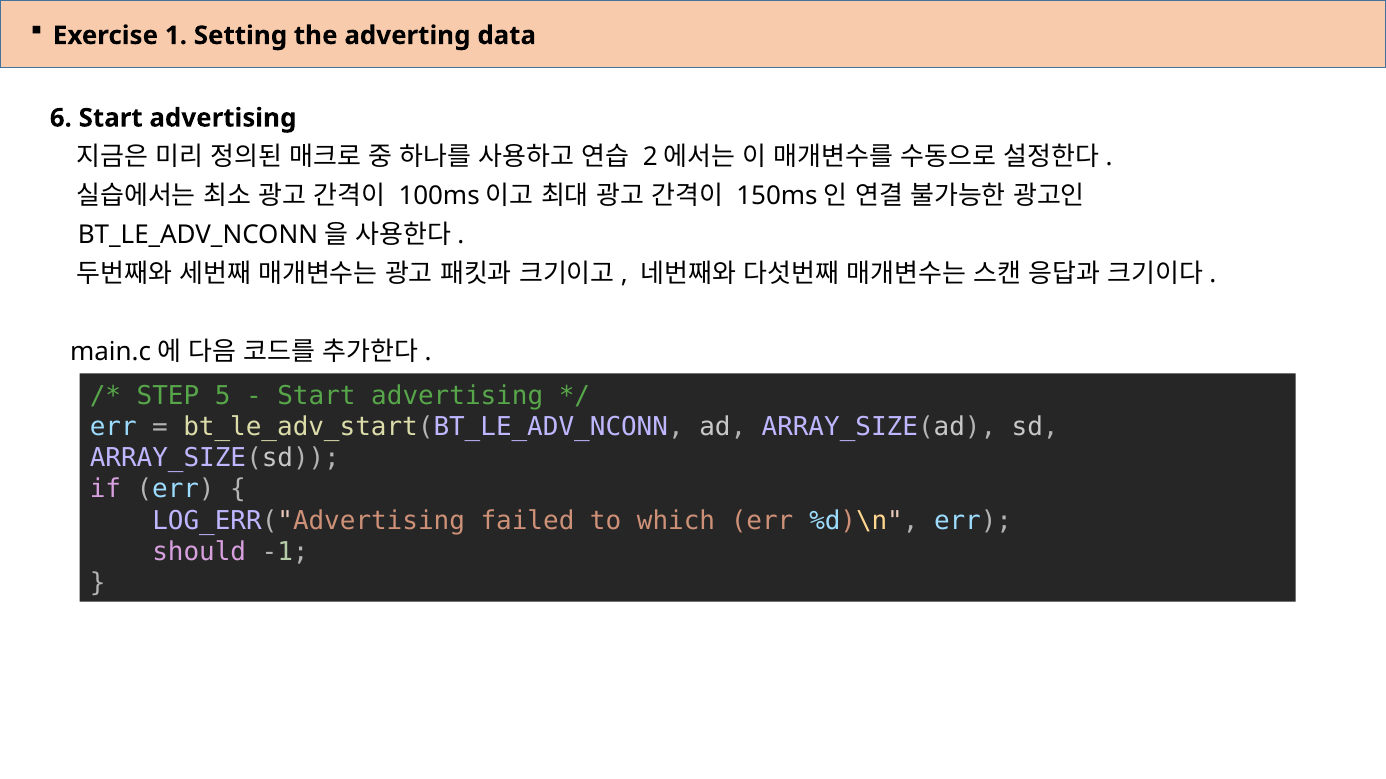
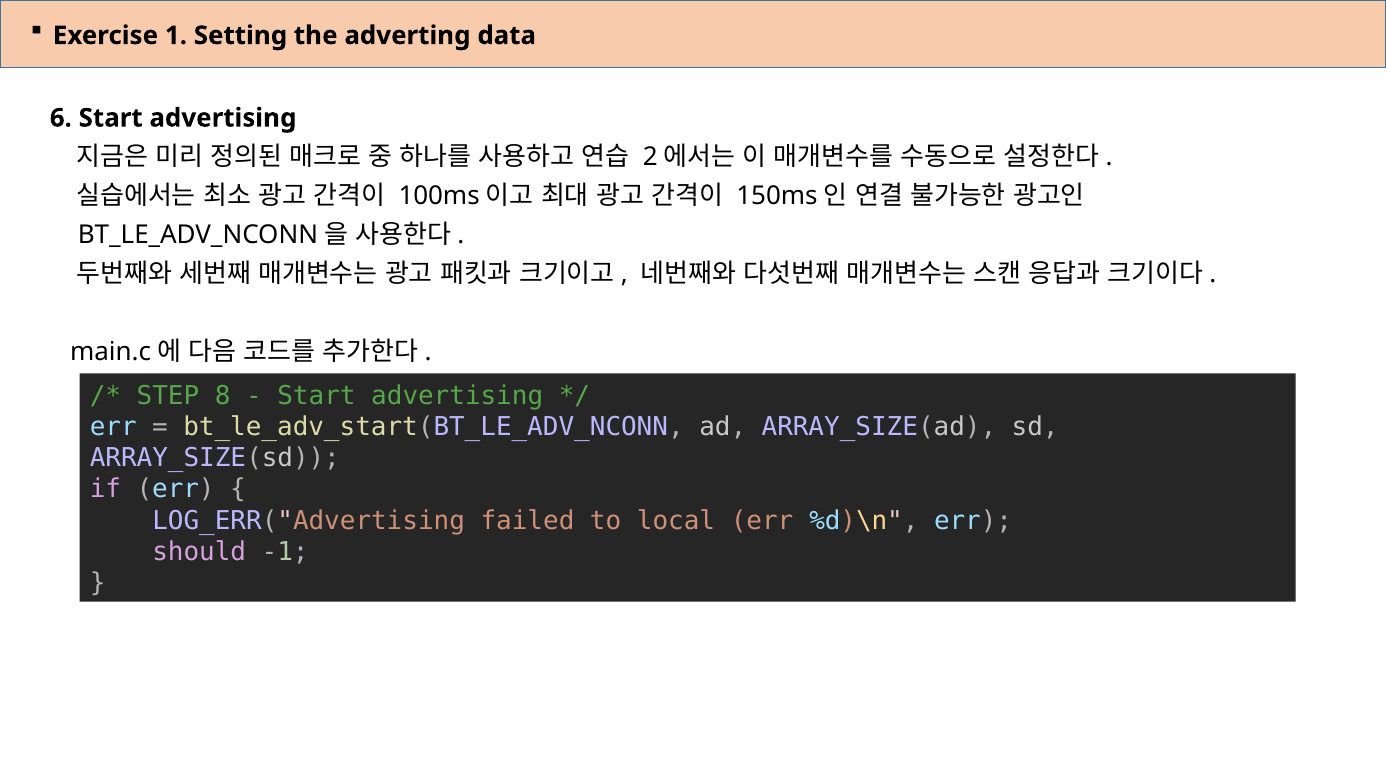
5: 5 -> 8
which: which -> local
